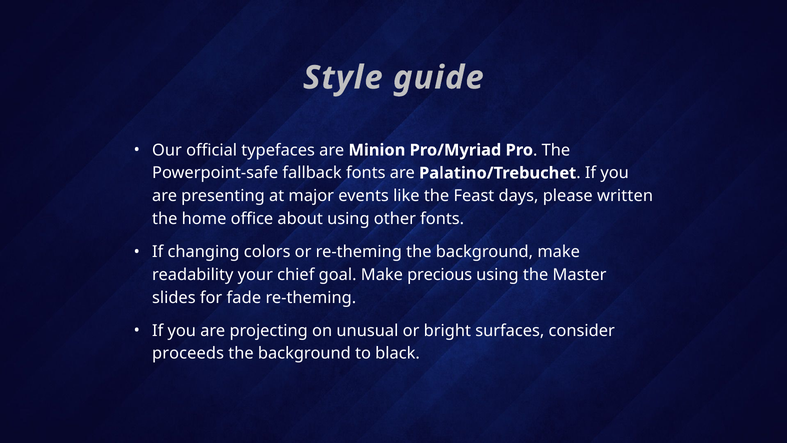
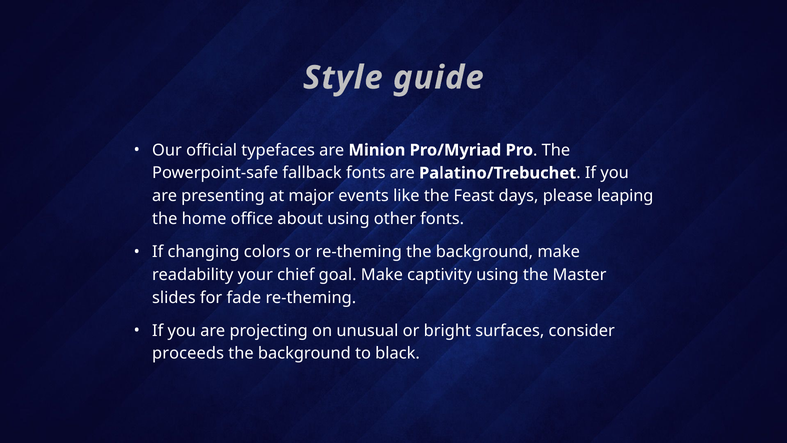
written: written -> leaping
precious: precious -> captivity
